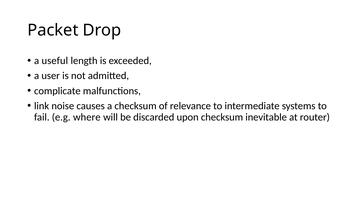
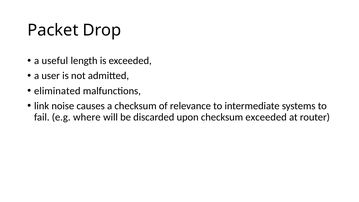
complicate: complicate -> eliminated
checksum inevitable: inevitable -> exceeded
